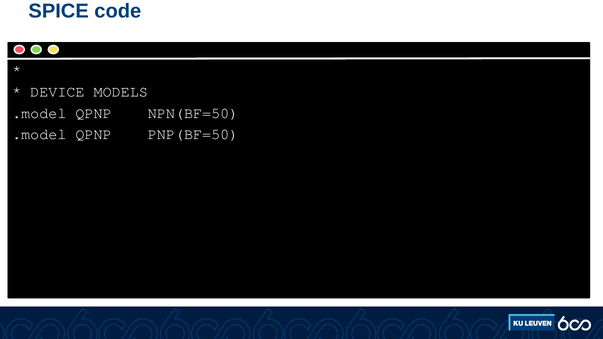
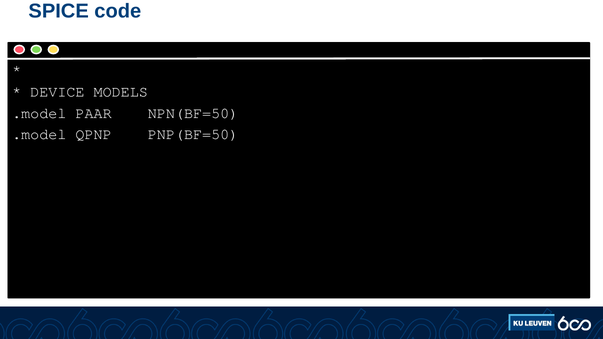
QPNP at (94, 113): QPNP -> PAAR
